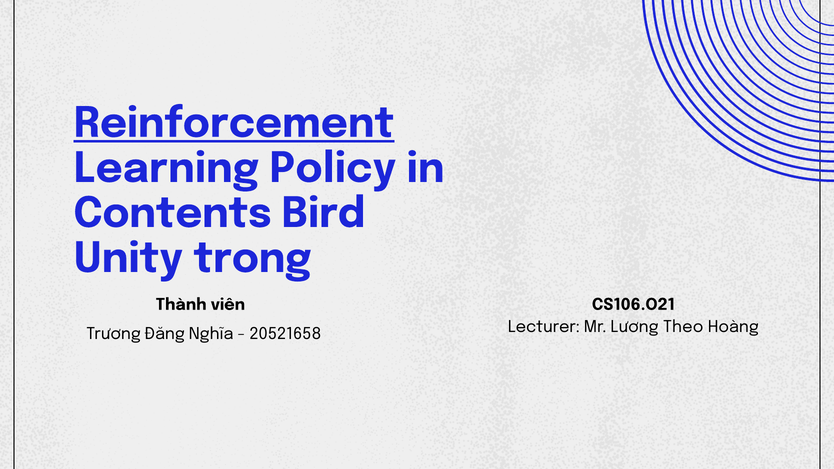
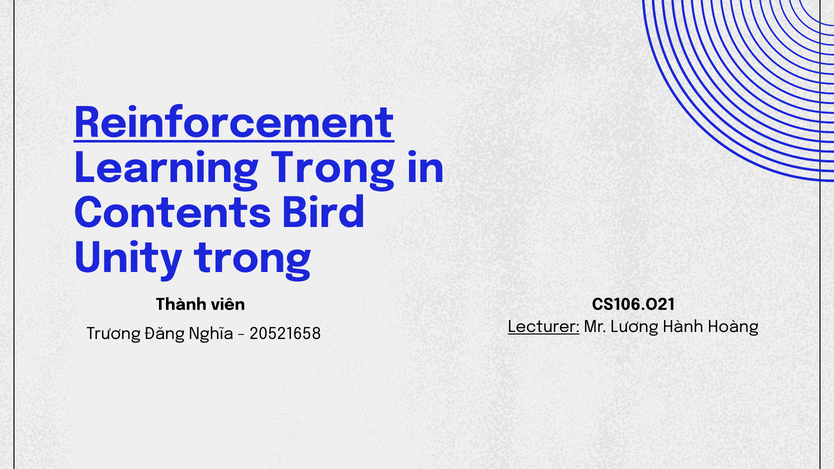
Learning Policy: Policy -> Trong
Lecturer underline: none -> present
Theo: Theo -> Hành
